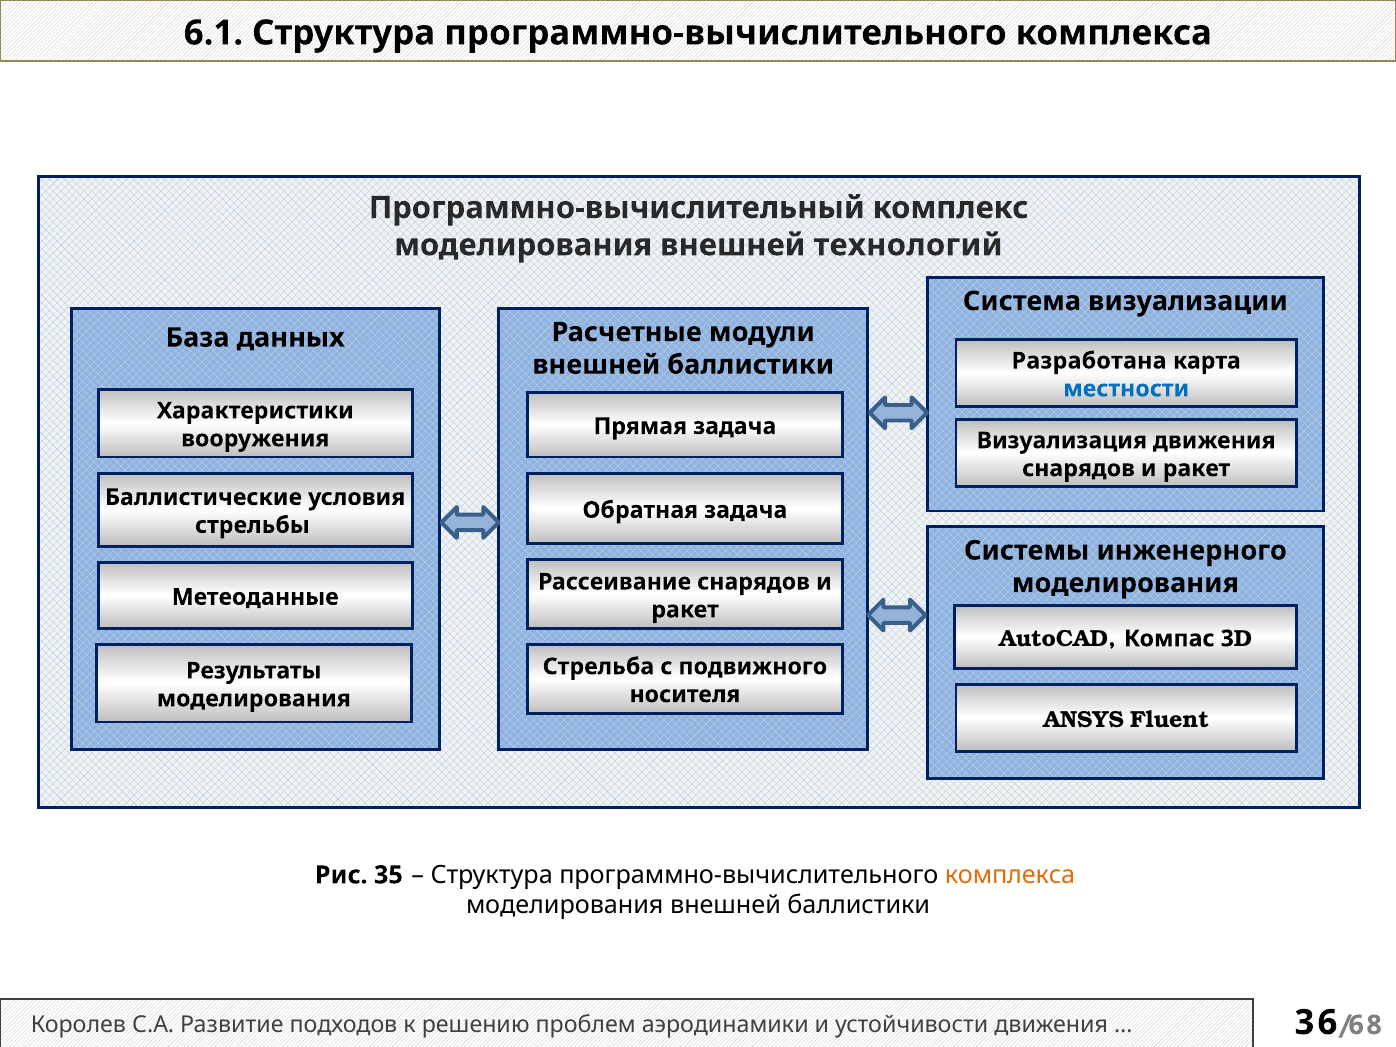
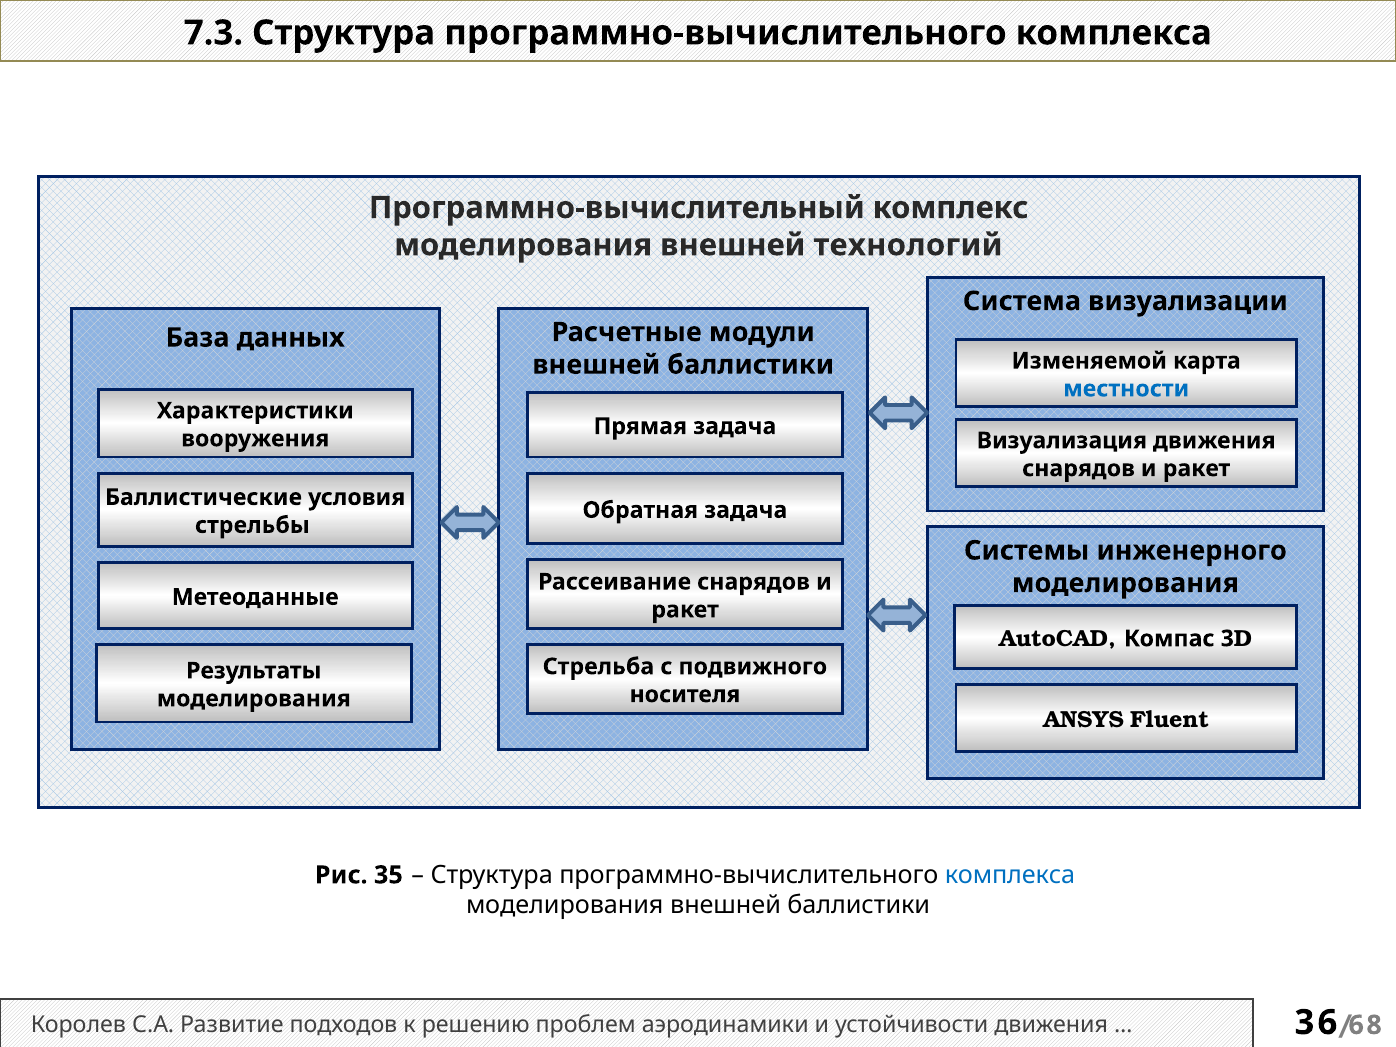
6.1: 6.1 -> 7.3
Разработана: Разработана -> Изменяемой
комплекса at (1010, 875) colour: orange -> blue
